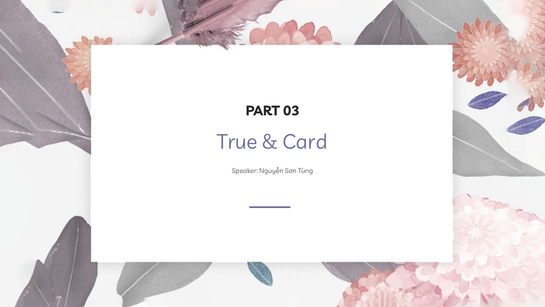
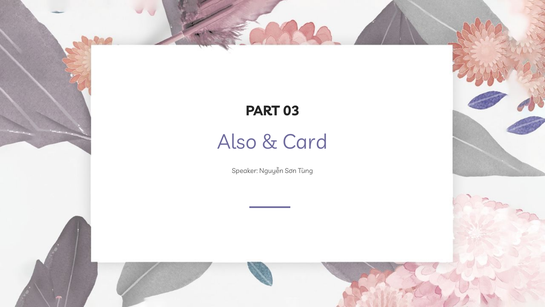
True: True -> Also
